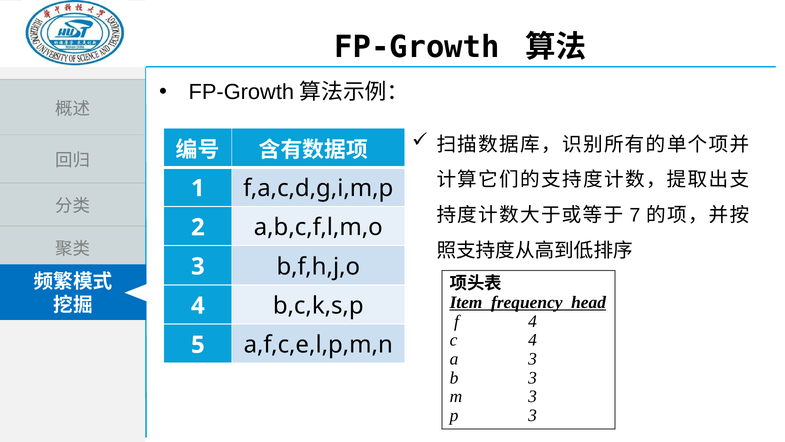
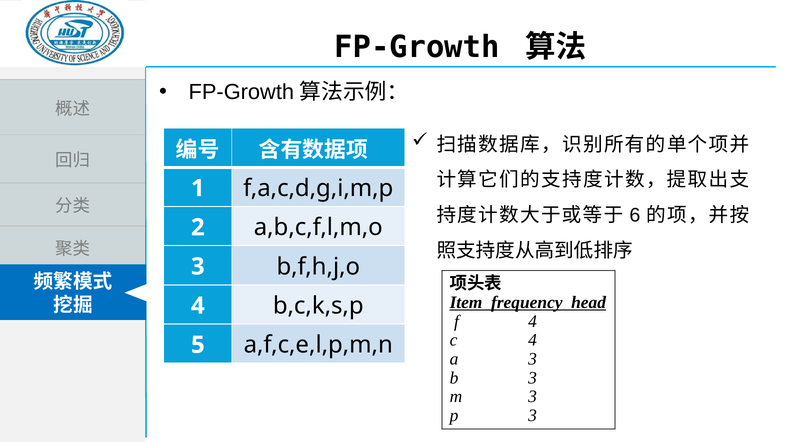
7: 7 -> 6
